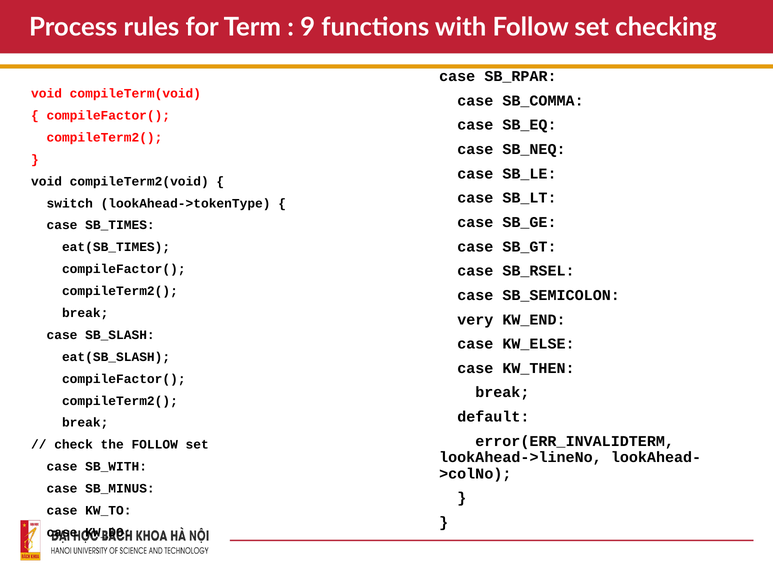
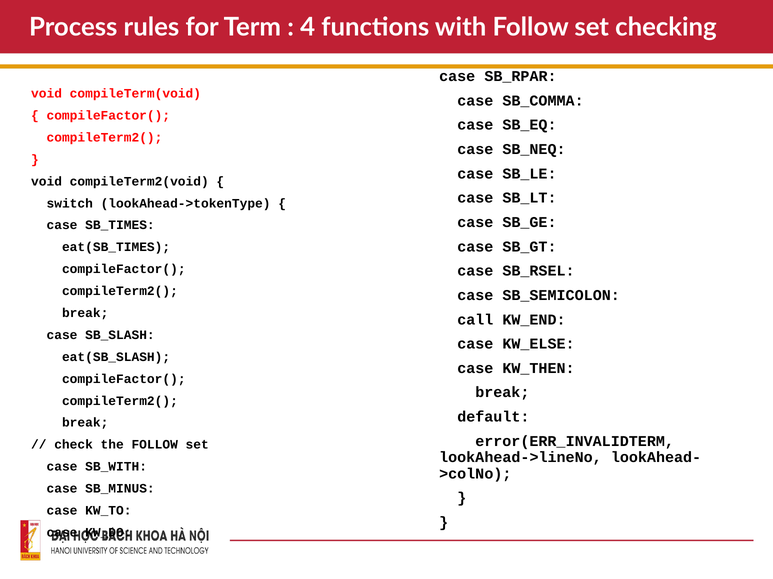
9: 9 -> 4
very: very -> call
